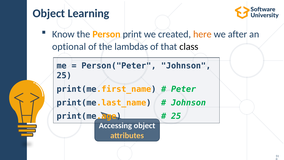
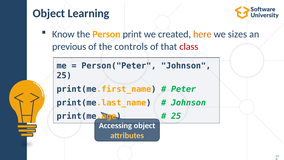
after: after -> sizes
optional: optional -> previous
lambdas: lambdas -> controls
class colour: black -> red
